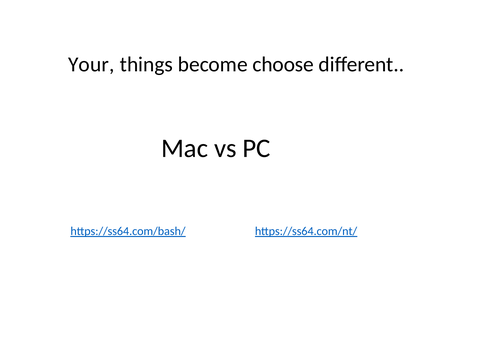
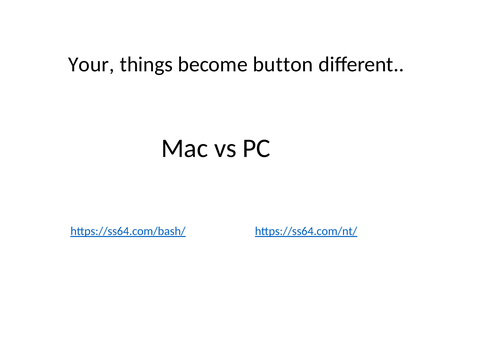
choose: choose -> button
